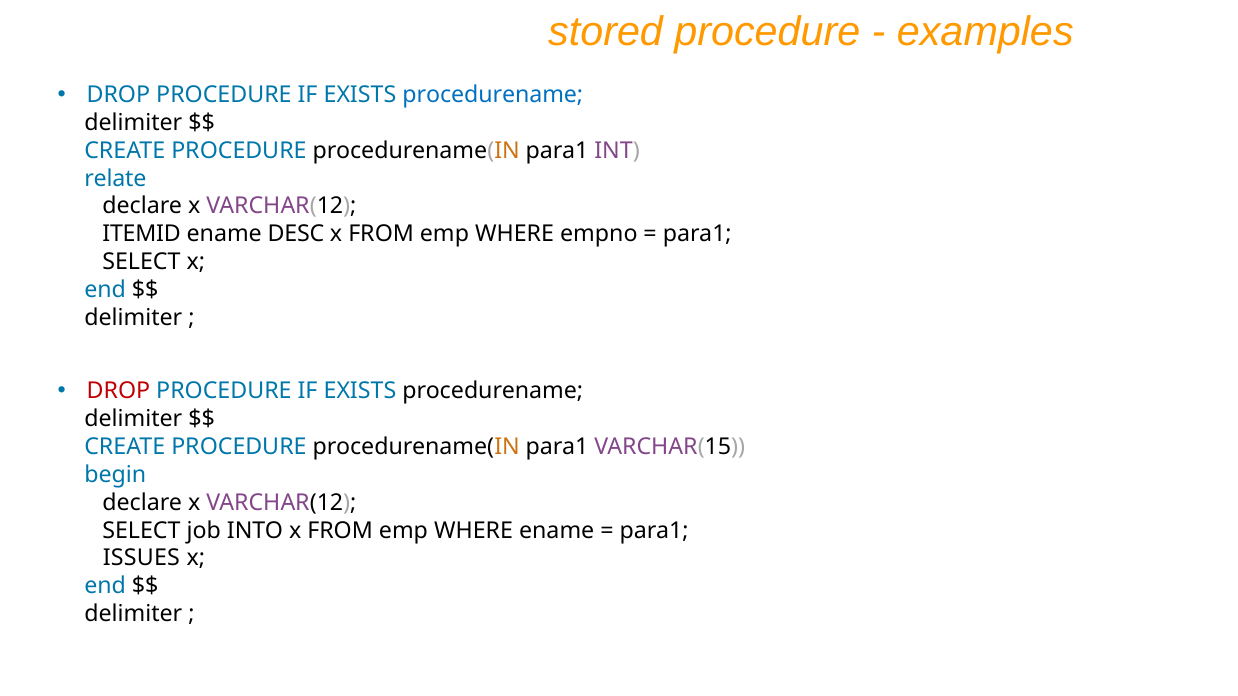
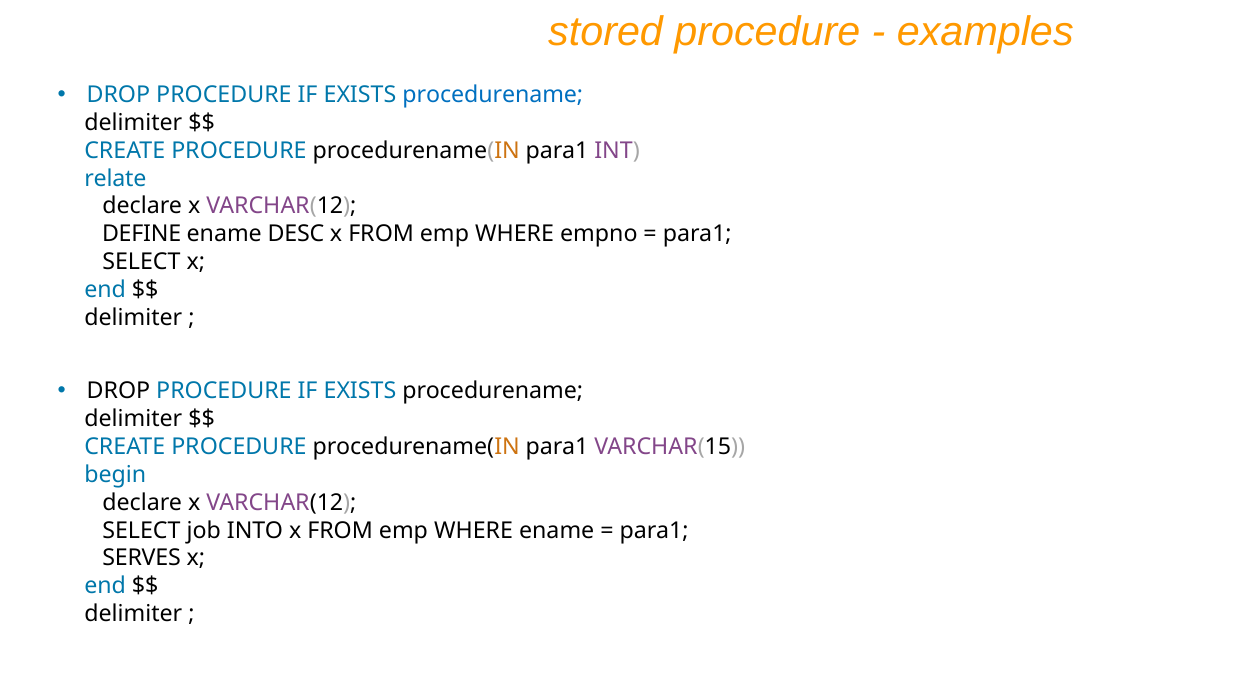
ITEMID: ITEMID -> DEFINE
DROP at (118, 391) colour: red -> black
ISSUES: ISSUES -> SERVES
